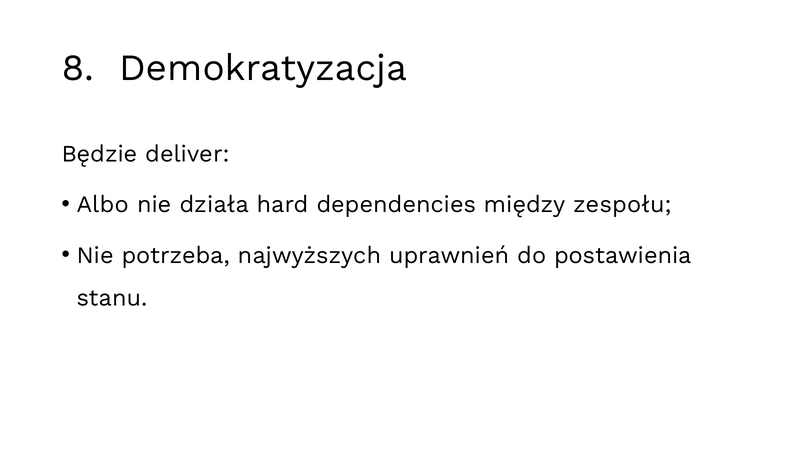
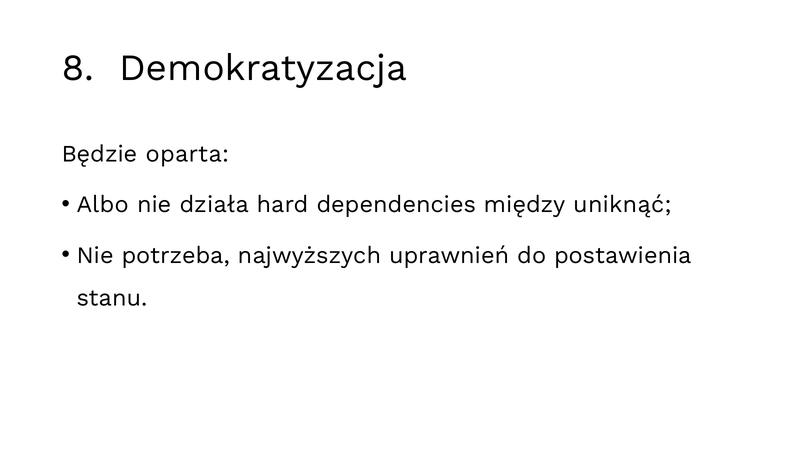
deliver: deliver -> oparta
zespołu: zespołu -> uniknąć
